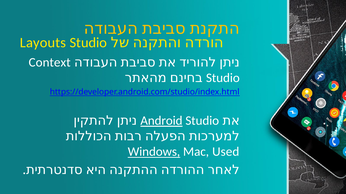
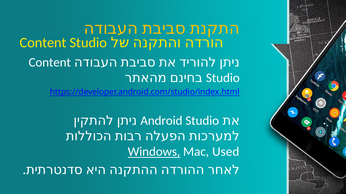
Layouts at (43, 43): Layouts -> Content
Context at (50, 63): Context -> Content
Android underline: present -> none
